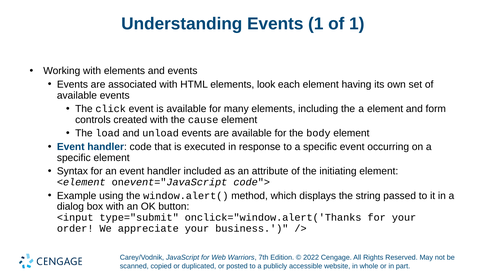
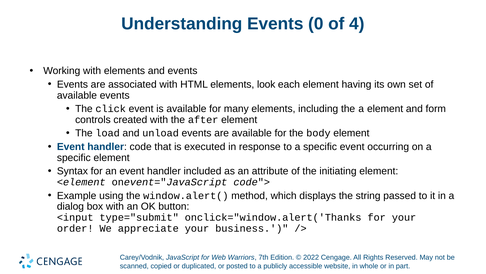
Events 1: 1 -> 0
of 1: 1 -> 4
cause: cause -> after
